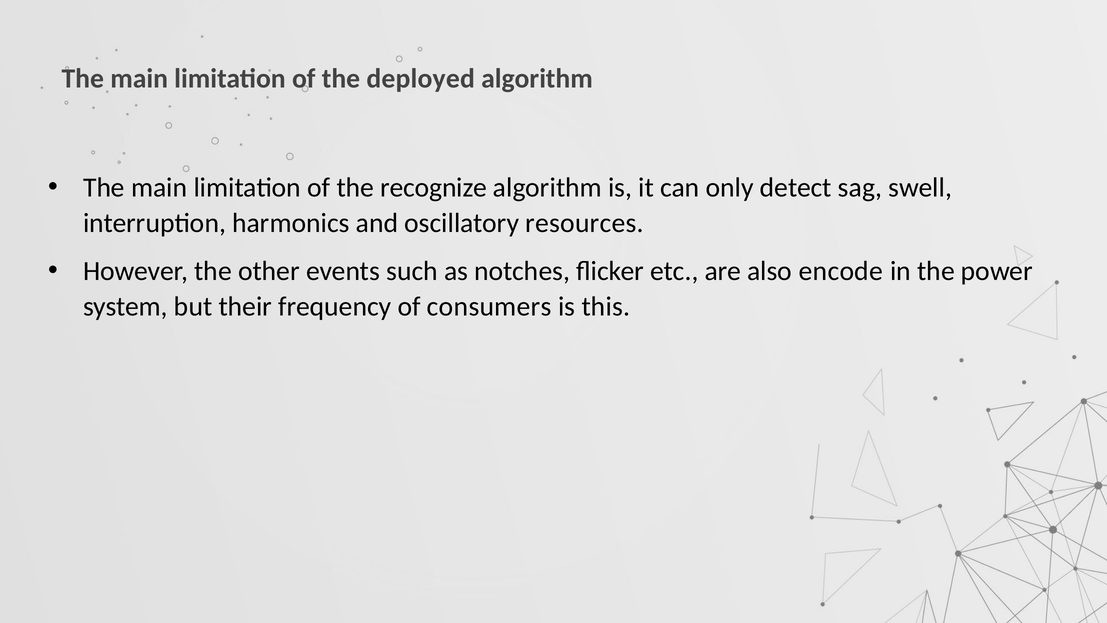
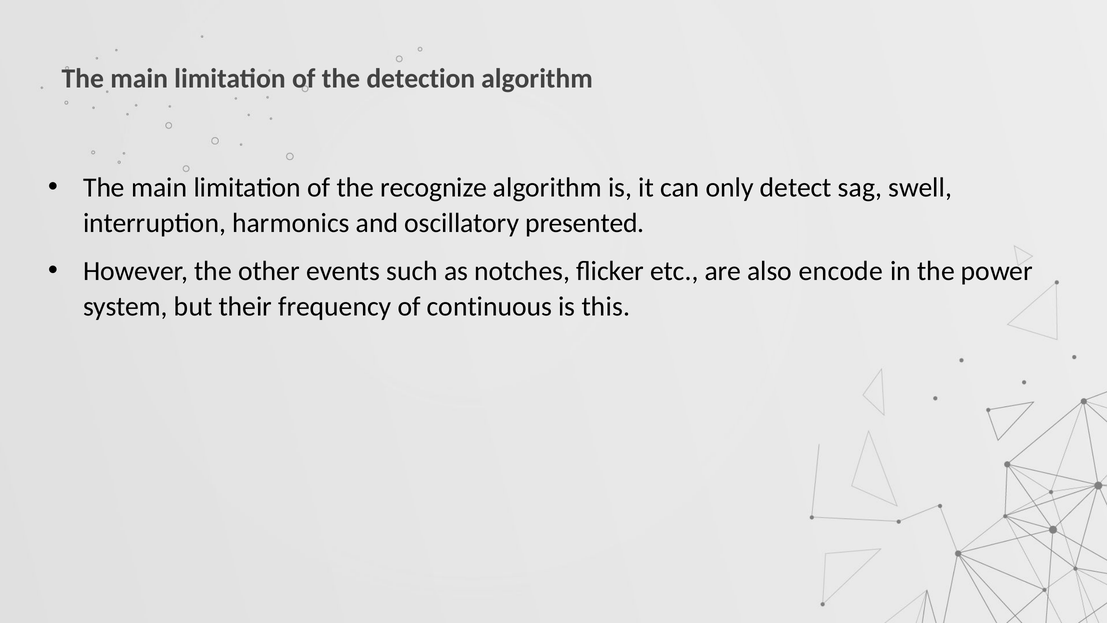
deployed: deployed -> detection
resources: resources -> presented
consumers: consumers -> continuous
